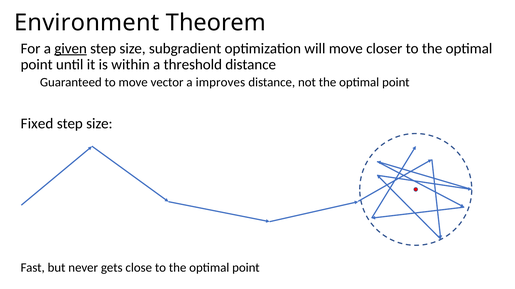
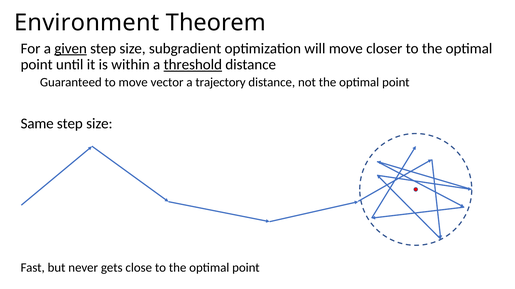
threshold underline: none -> present
improves: improves -> trajectory
Fixed: Fixed -> Same
